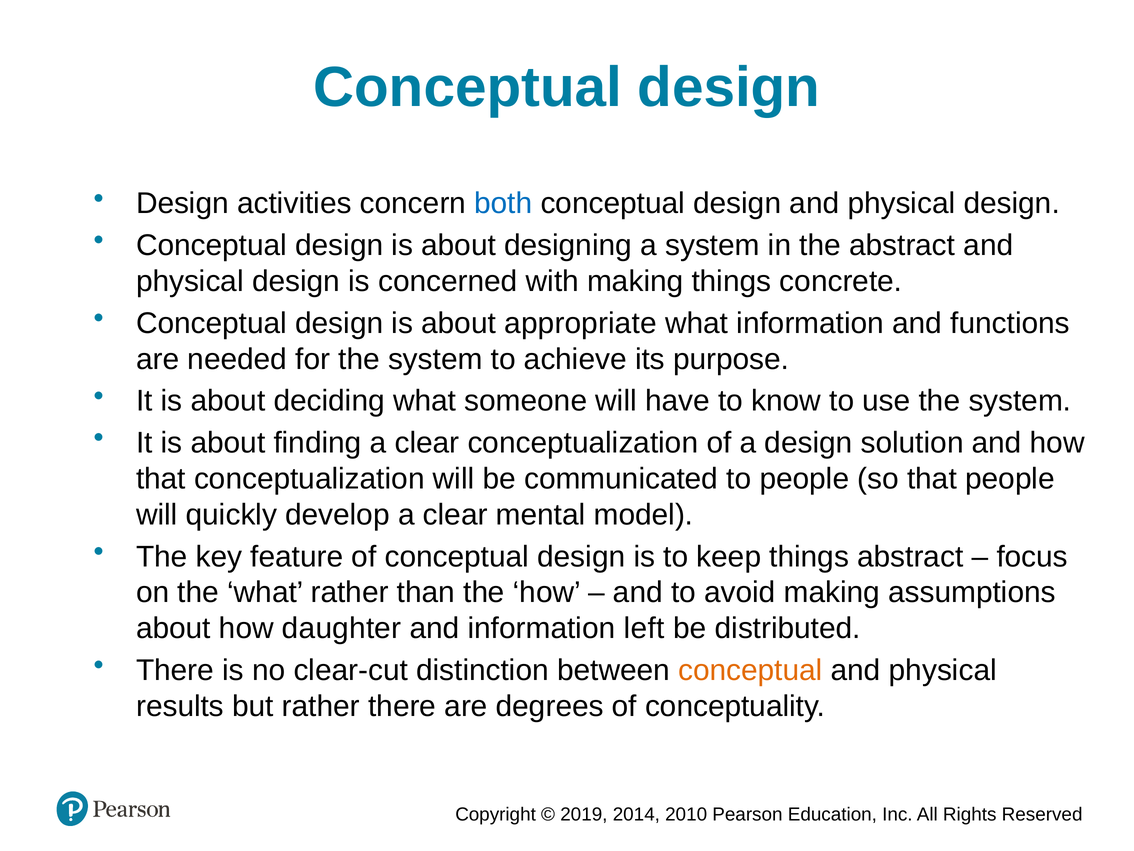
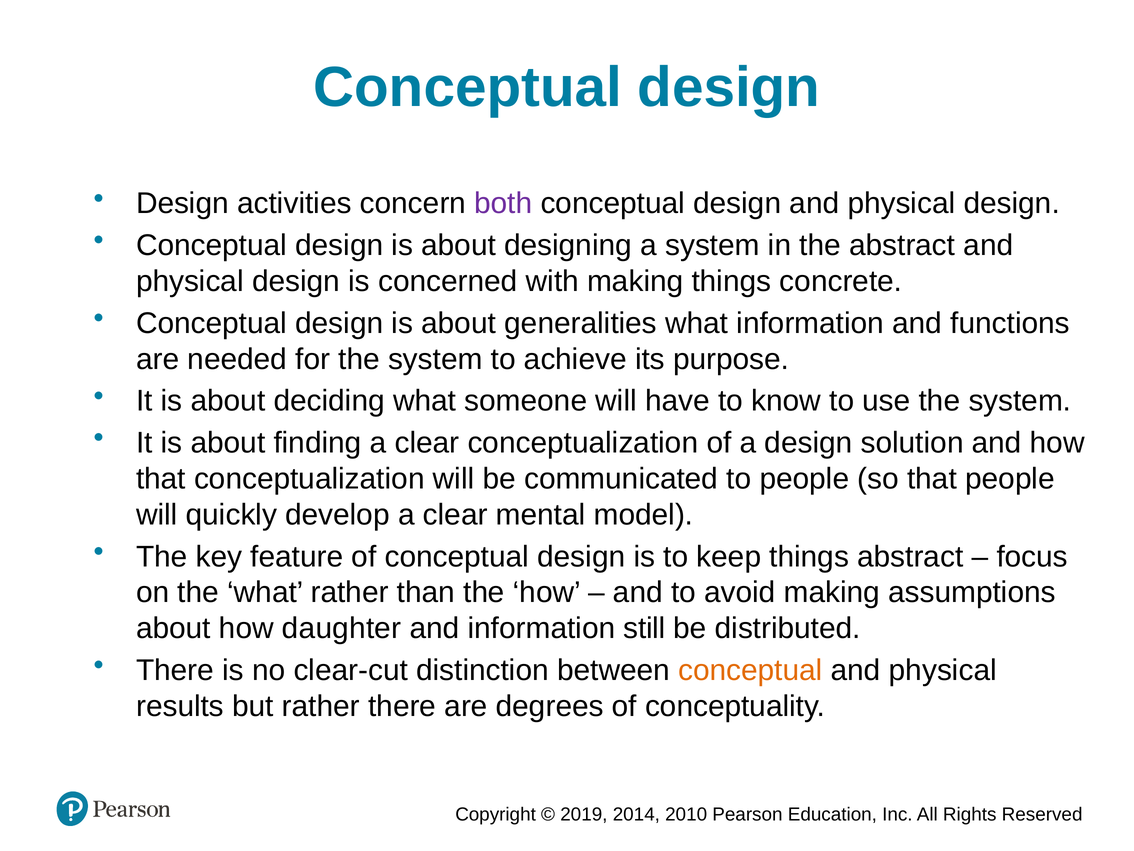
both colour: blue -> purple
appropriate: appropriate -> generalities
left: left -> still
